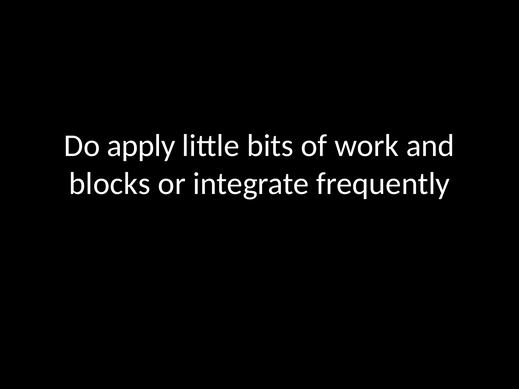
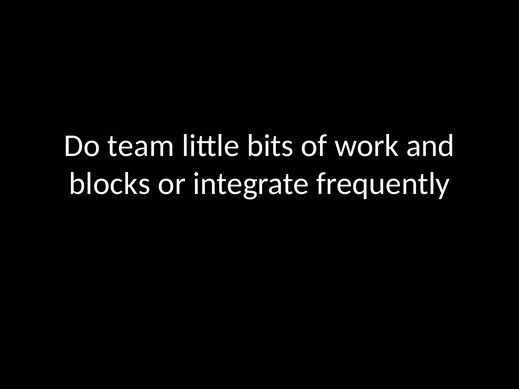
apply: apply -> team
